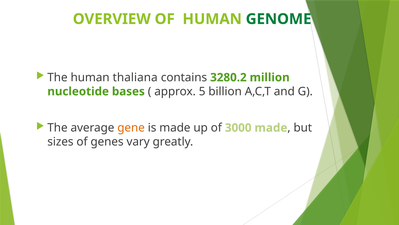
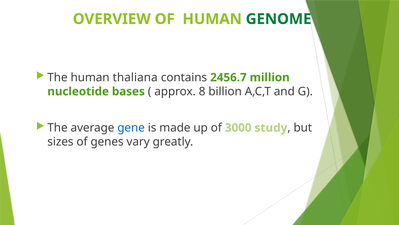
3280.2: 3280.2 -> 2456.7
5: 5 -> 8
gene colour: orange -> blue
3000 made: made -> study
